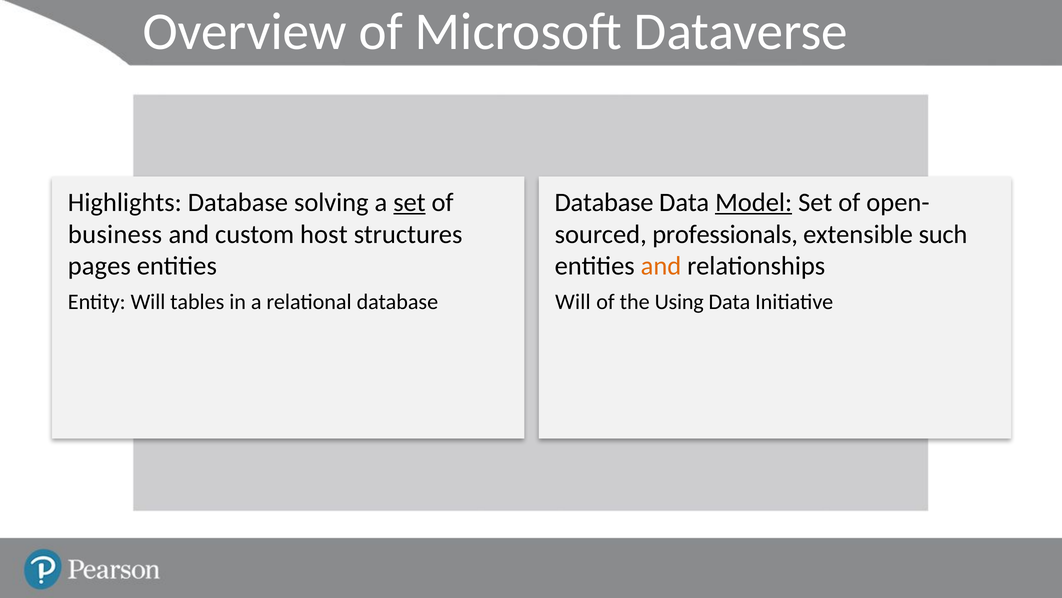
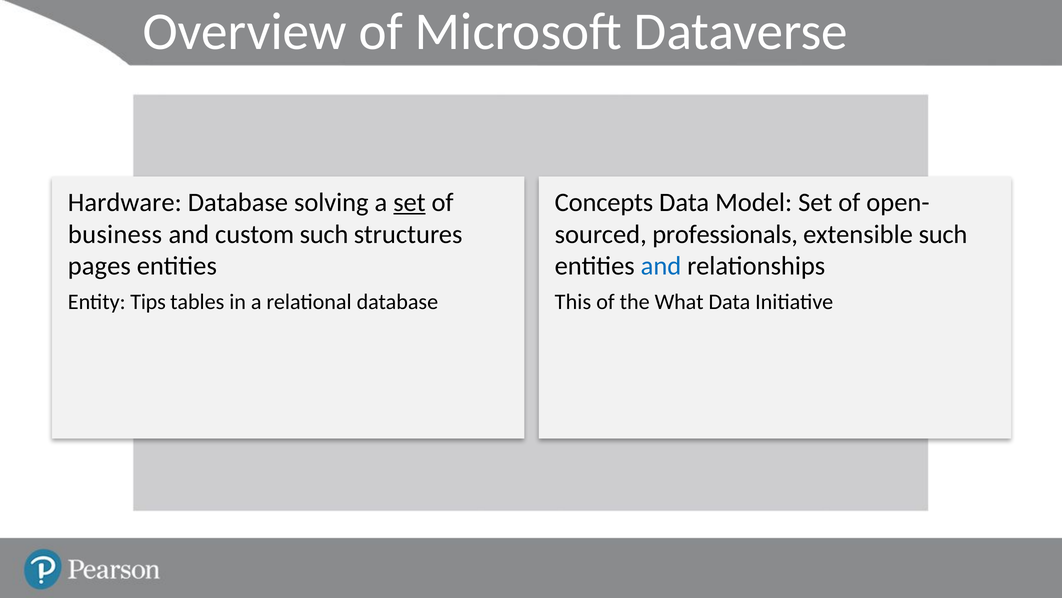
Highlights: Highlights -> Hardware
Database at (604, 202): Database -> Concepts
Model underline: present -> none
custom host: host -> such
and at (661, 266) colour: orange -> blue
Entity Will: Will -> Tips
Will at (573, 301): Will -> This
Using: Using -> What
